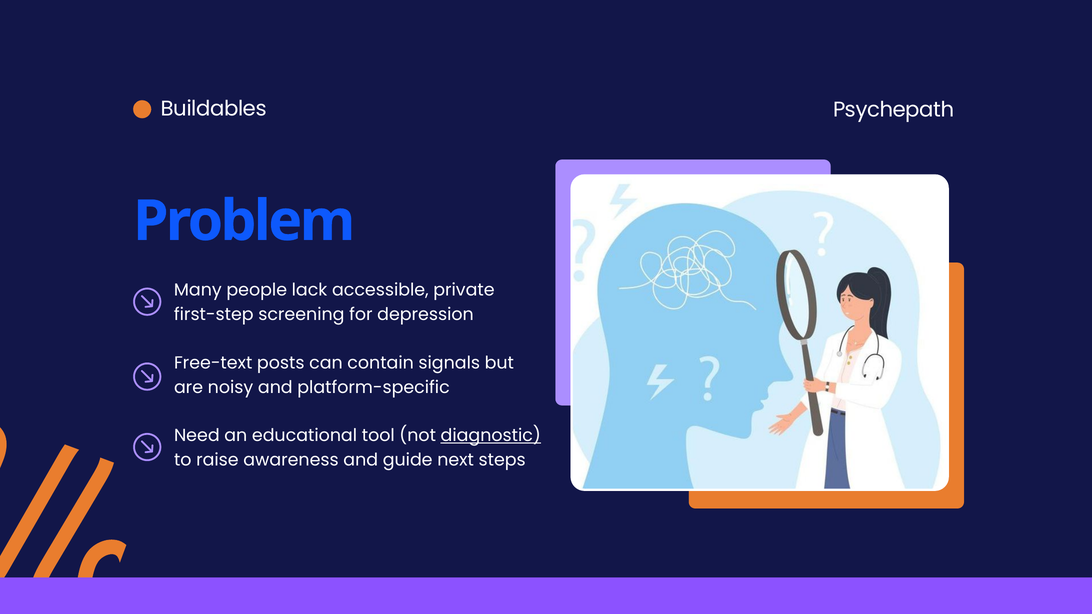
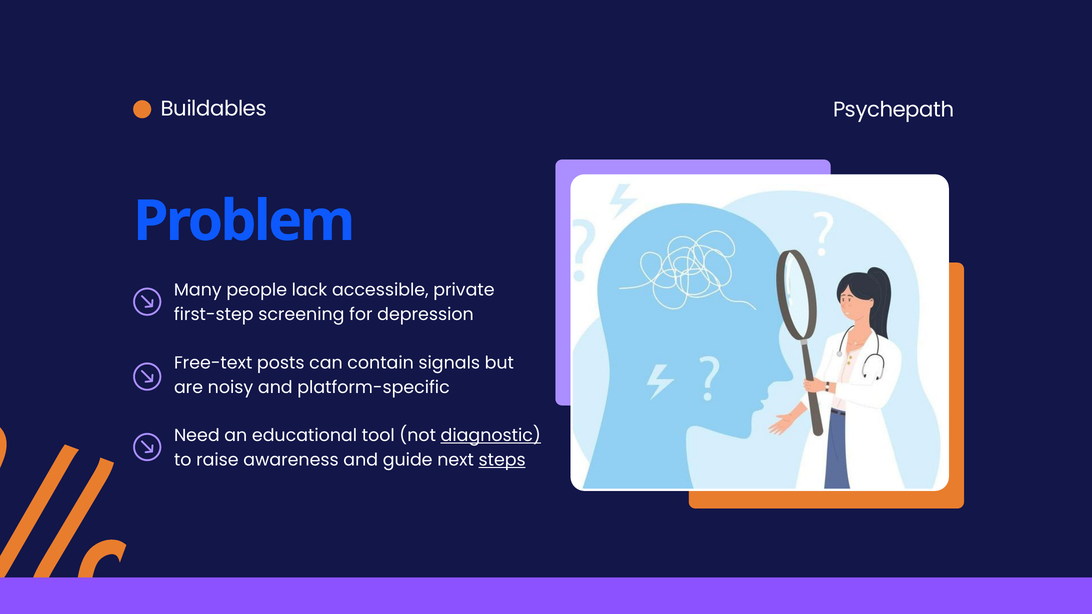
steps underline: none -> present
